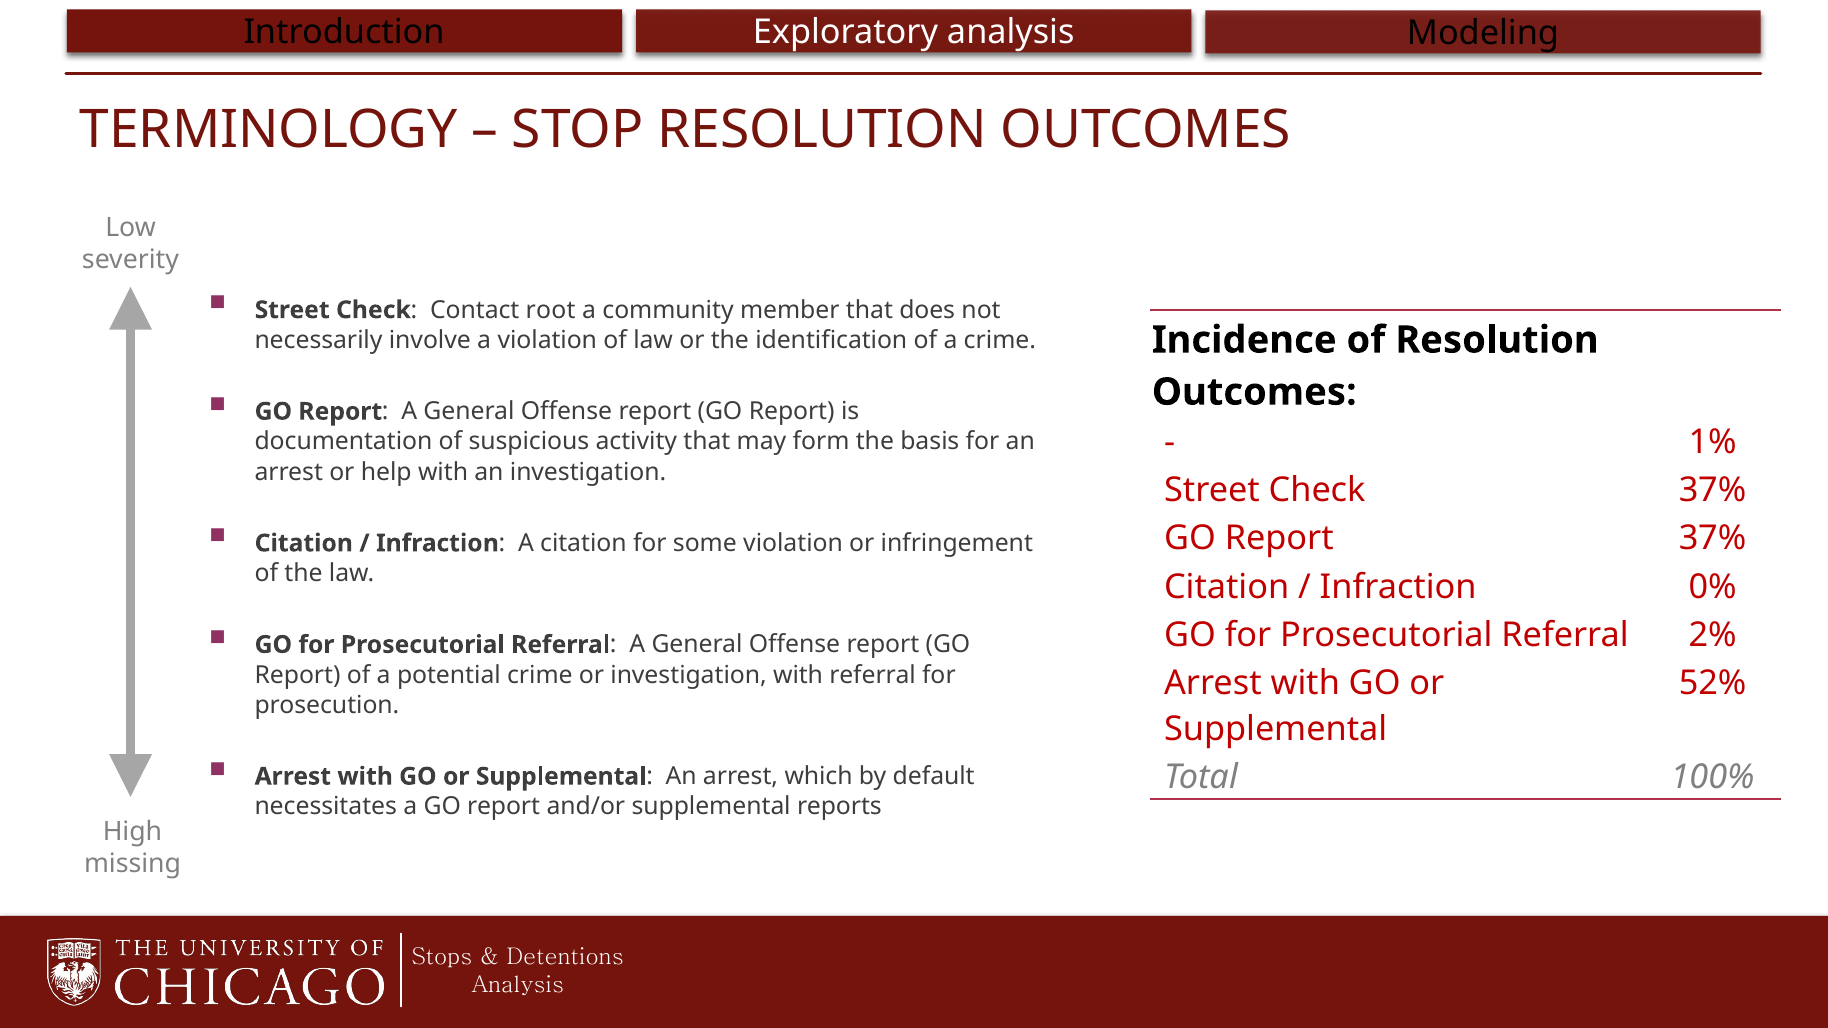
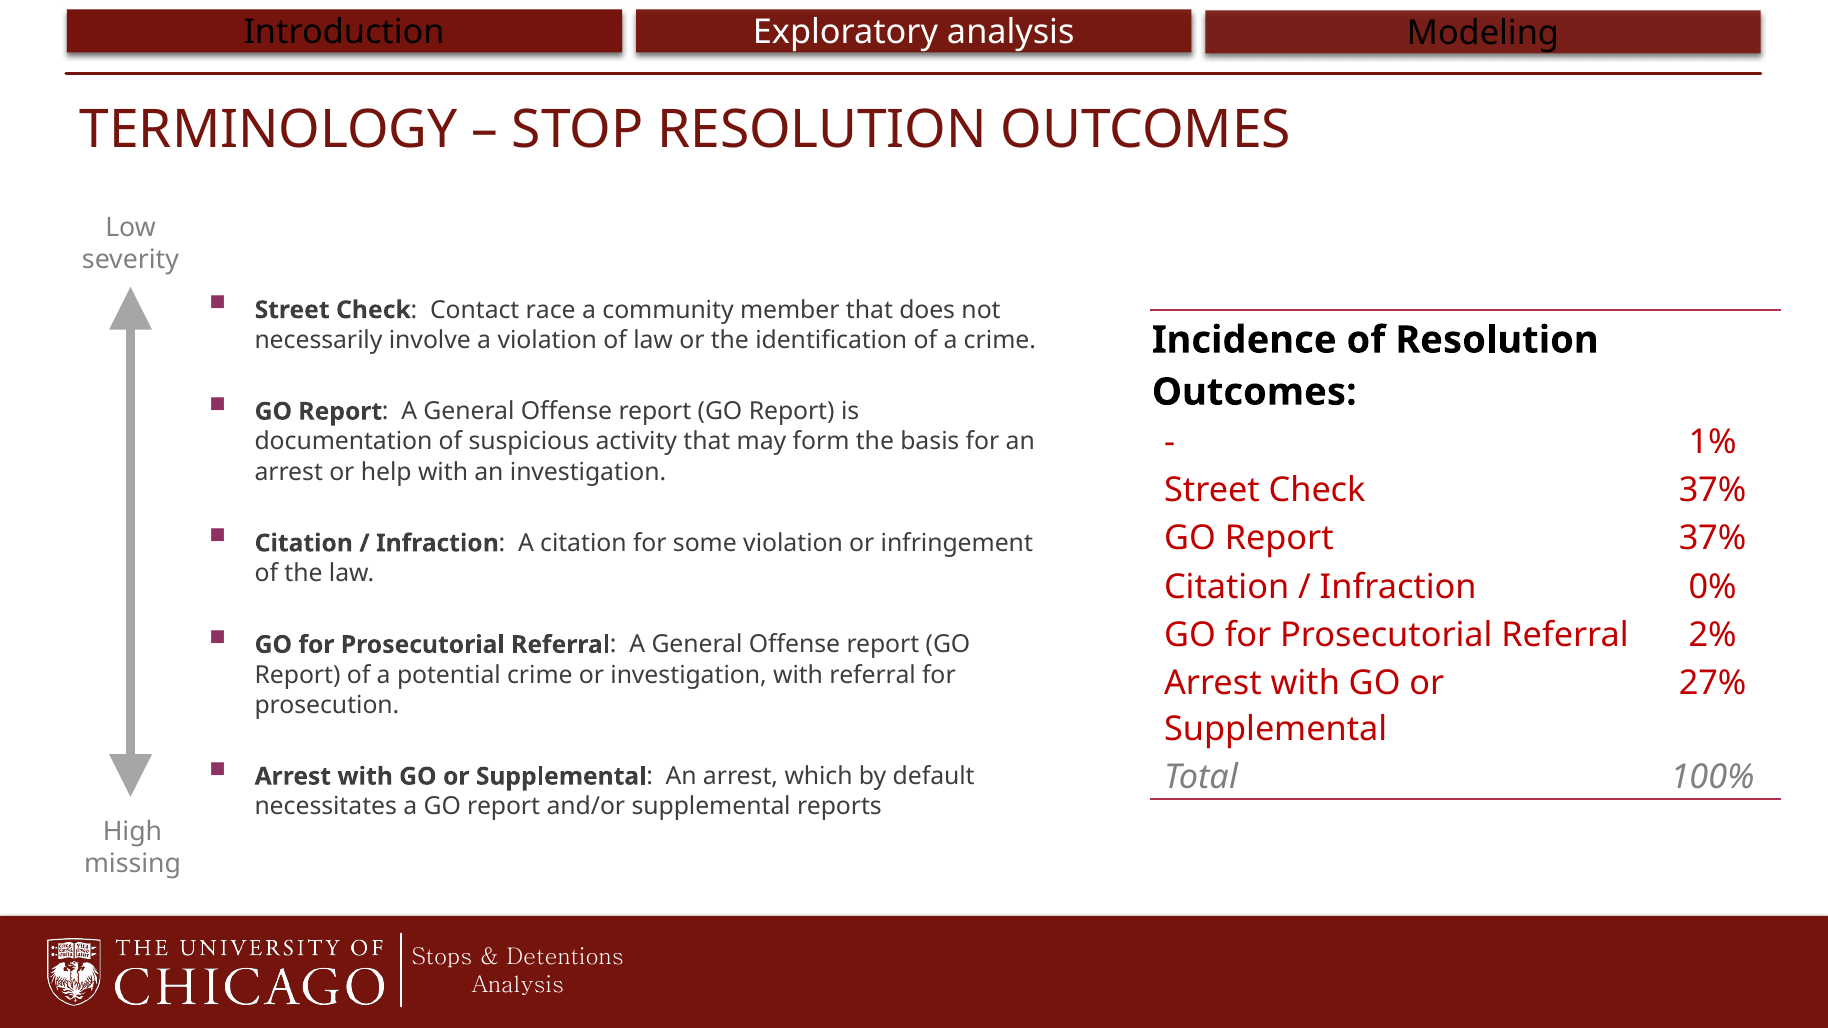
root: root -> race
52%: 52% -> 27%
